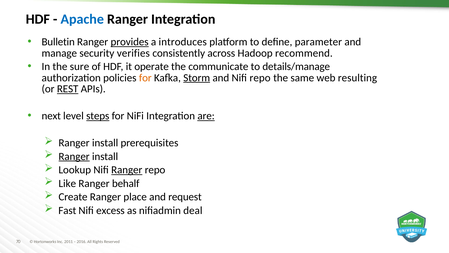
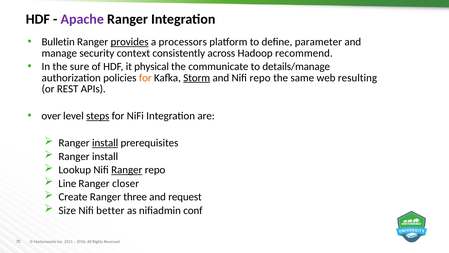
Apache colour: blue -> purple
introduces: introduces -> processors
verifies: verifies -> context
operate: operate -> physical
REST underline: present -> none
next: next -> over
are underline: present -> none
install at (105, 143) underline: none -> present
Ranger at (74, 156) underline: present -> none
Like: Like -> Line
behalf: behalf -> closer
place: place -> three
Fast: Fast -> Size
excess: excess -> better
deal: deal -> conf
